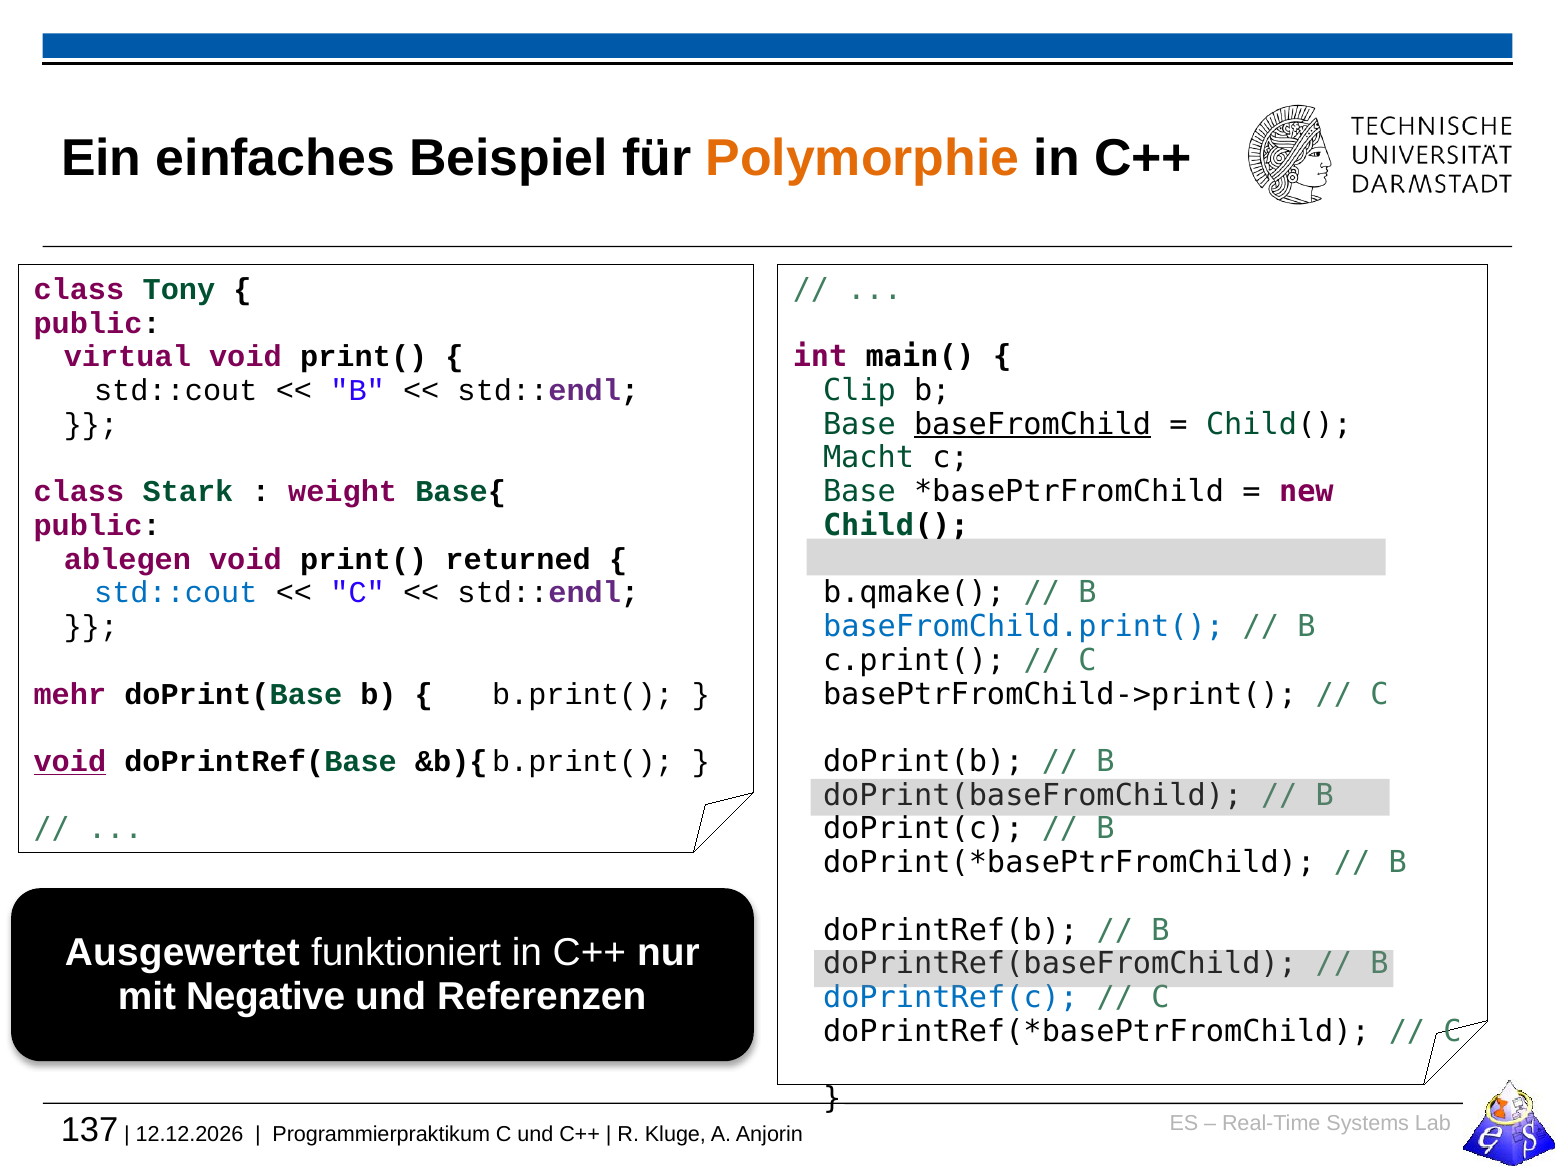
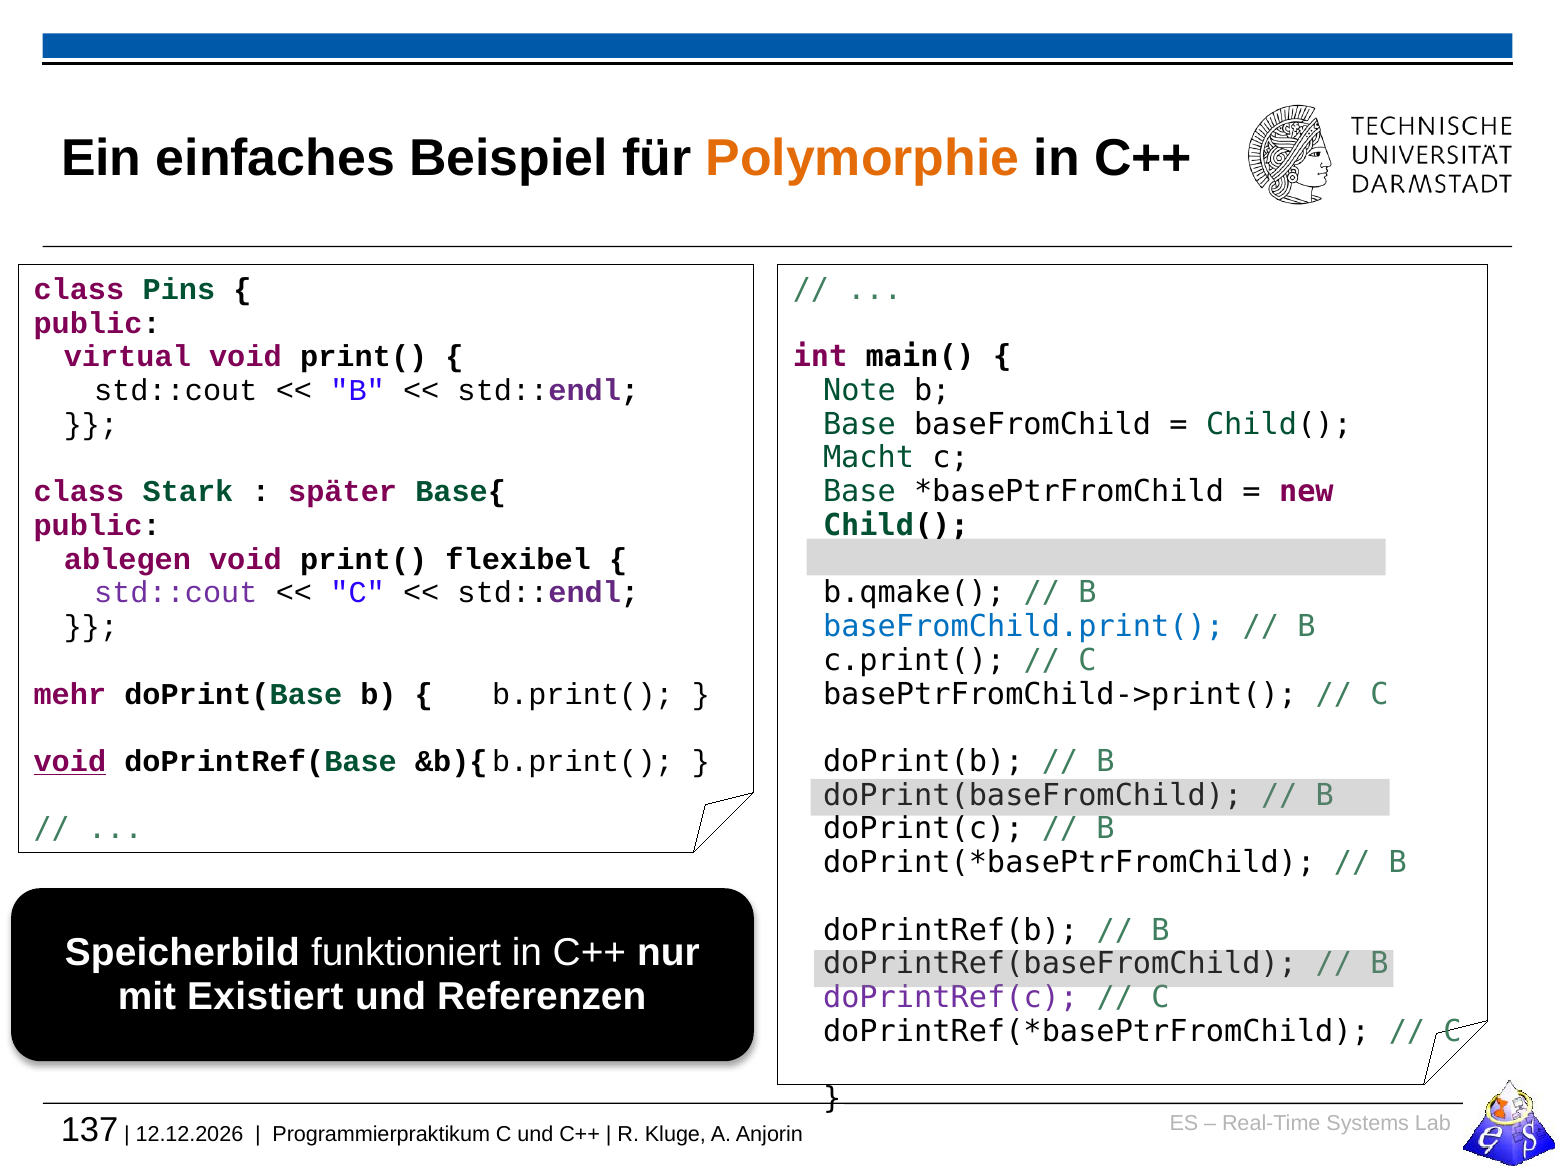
Tony: Tony -> Pins
Clip: Clip -> Note
baseFromChild underline: present -> none
weight: weight -> später
returned: returned -> flexibel
std::cout at (176, 593) colour: blue -> purple
Ausgewertet: Ausgewertet -> Speicherbild
Negative: Negative -> Existiert
doPrintRef(c colour: blue -> purple
